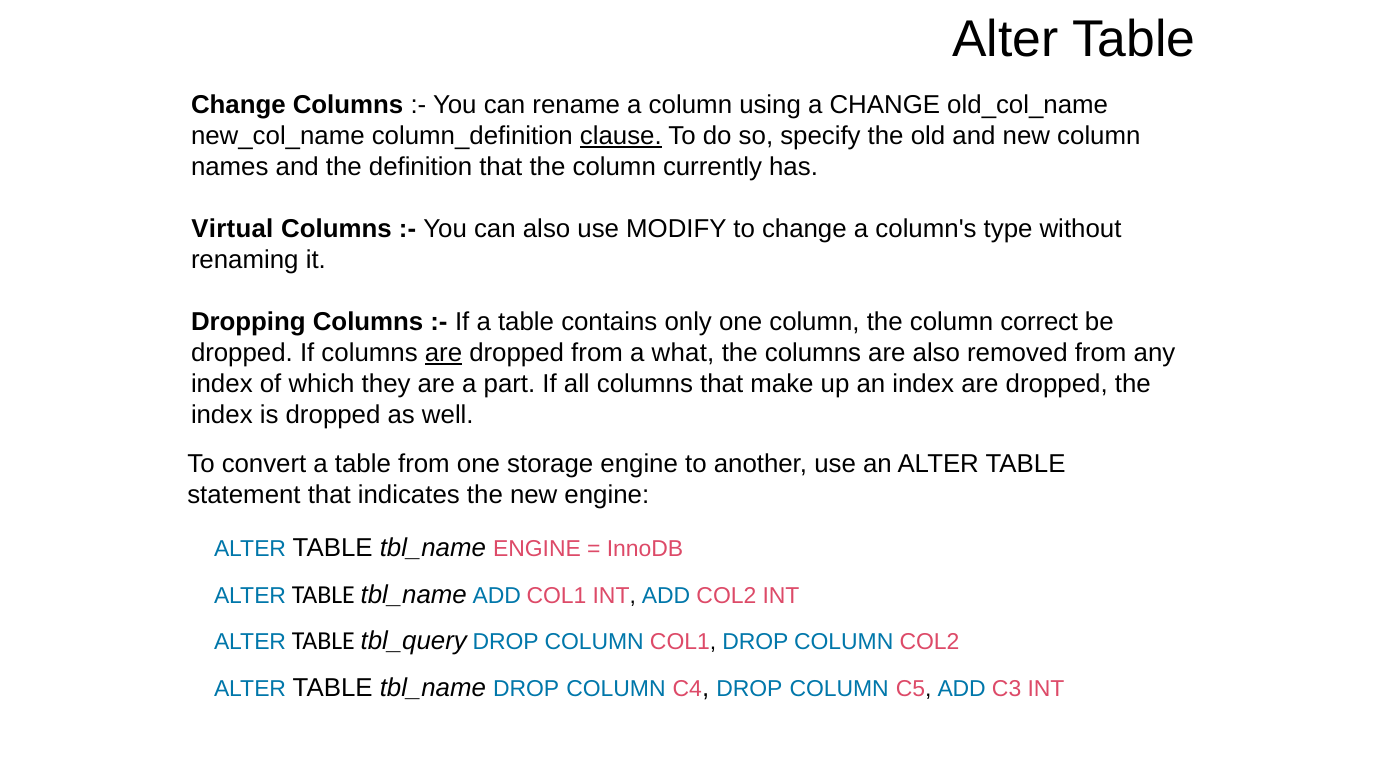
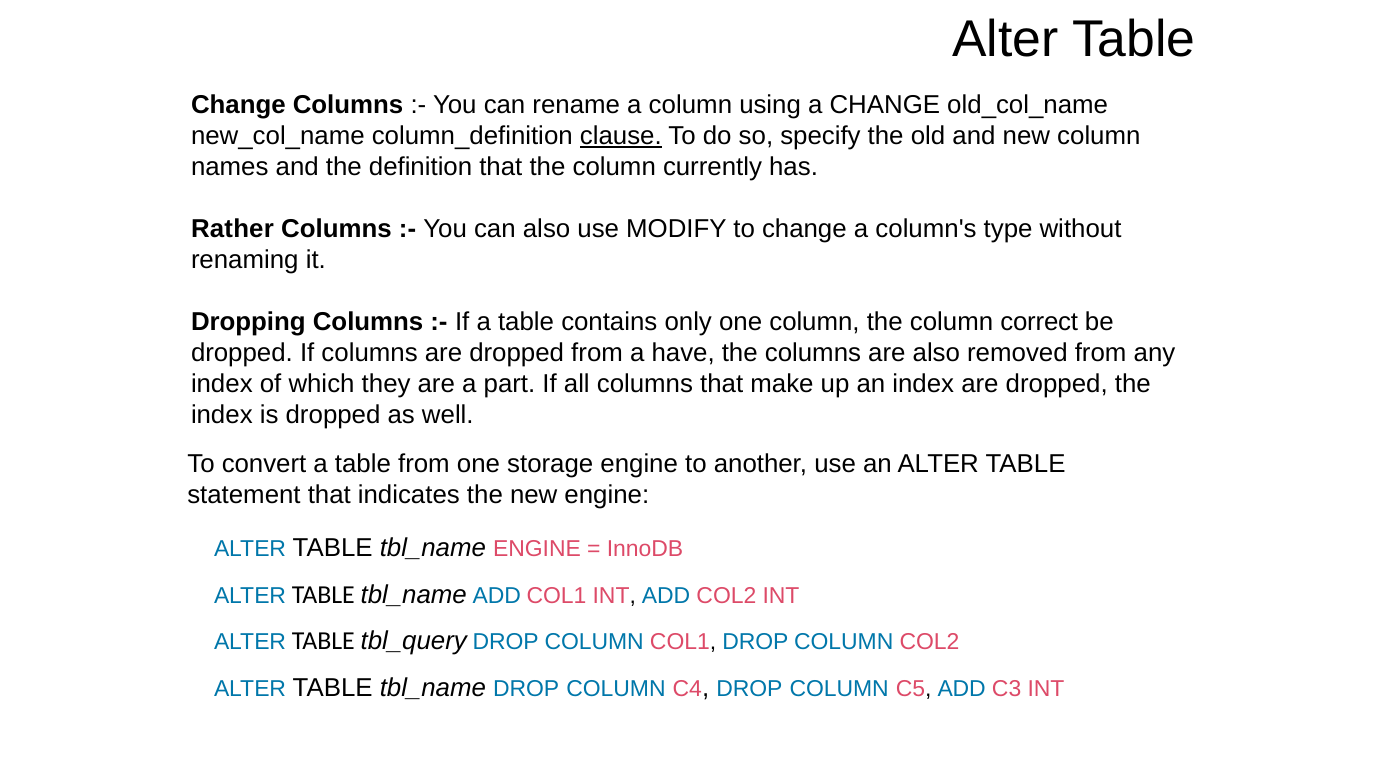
Virtual: Virtual -> Rather
are at (444, 353) underline: present -> none
what: what -> have
